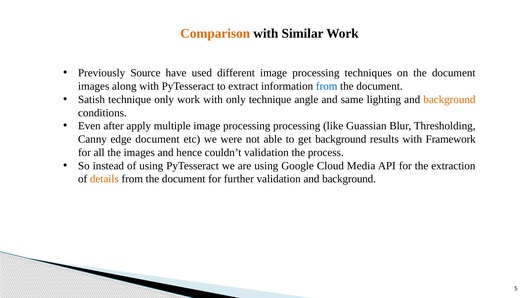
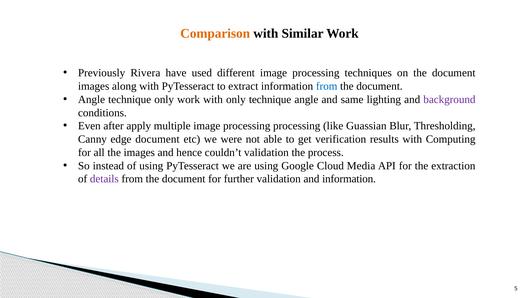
Source: Source -> Rivera
Satish at (92, 99): Satish -> Angle
background at (449, 99) colour: orange -> purple
get background: background -> verification
Framework: Framework -> Computing
details colour: orange -> purple
validation and background: background -> information
